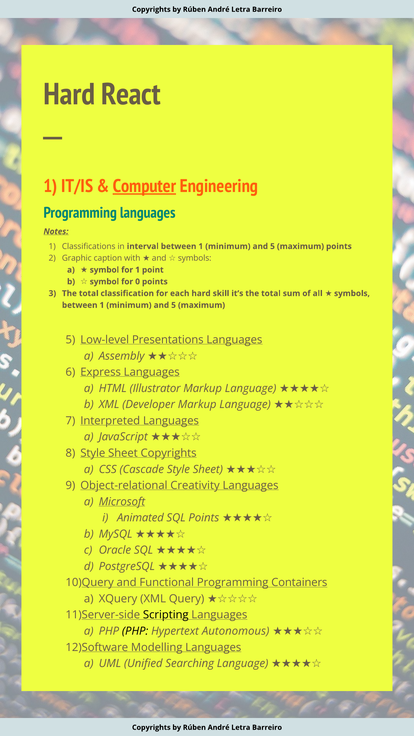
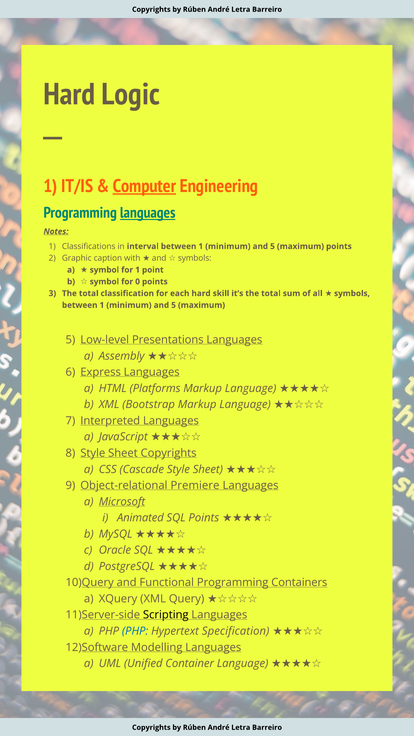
React: React -> Logic
languages at (148, 213) underline: none -> present
Illustrator: Illustrator -> Platforms
Developer: Developer -> Bootstrap
Creativity: Creativity -> Premiere
PHP at (135, 631) colour: black -> blue
Autonomous: Autonomous -> Specification
Searching: Searching -> Container
